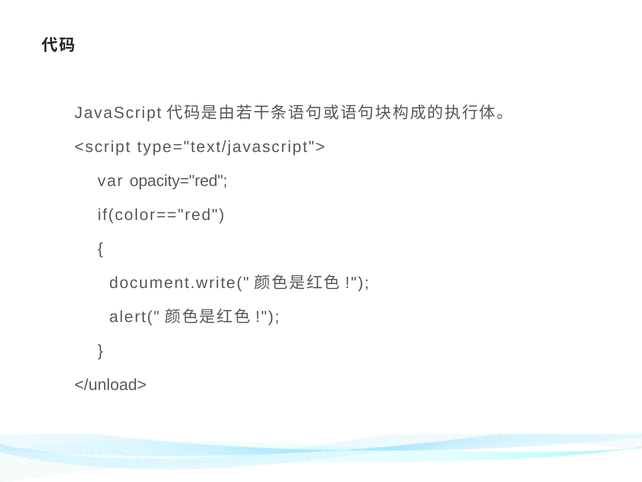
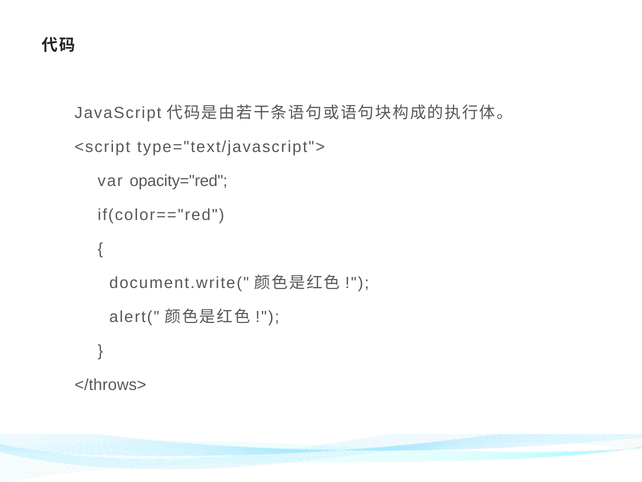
</unload>: </unload> -> </throws>
